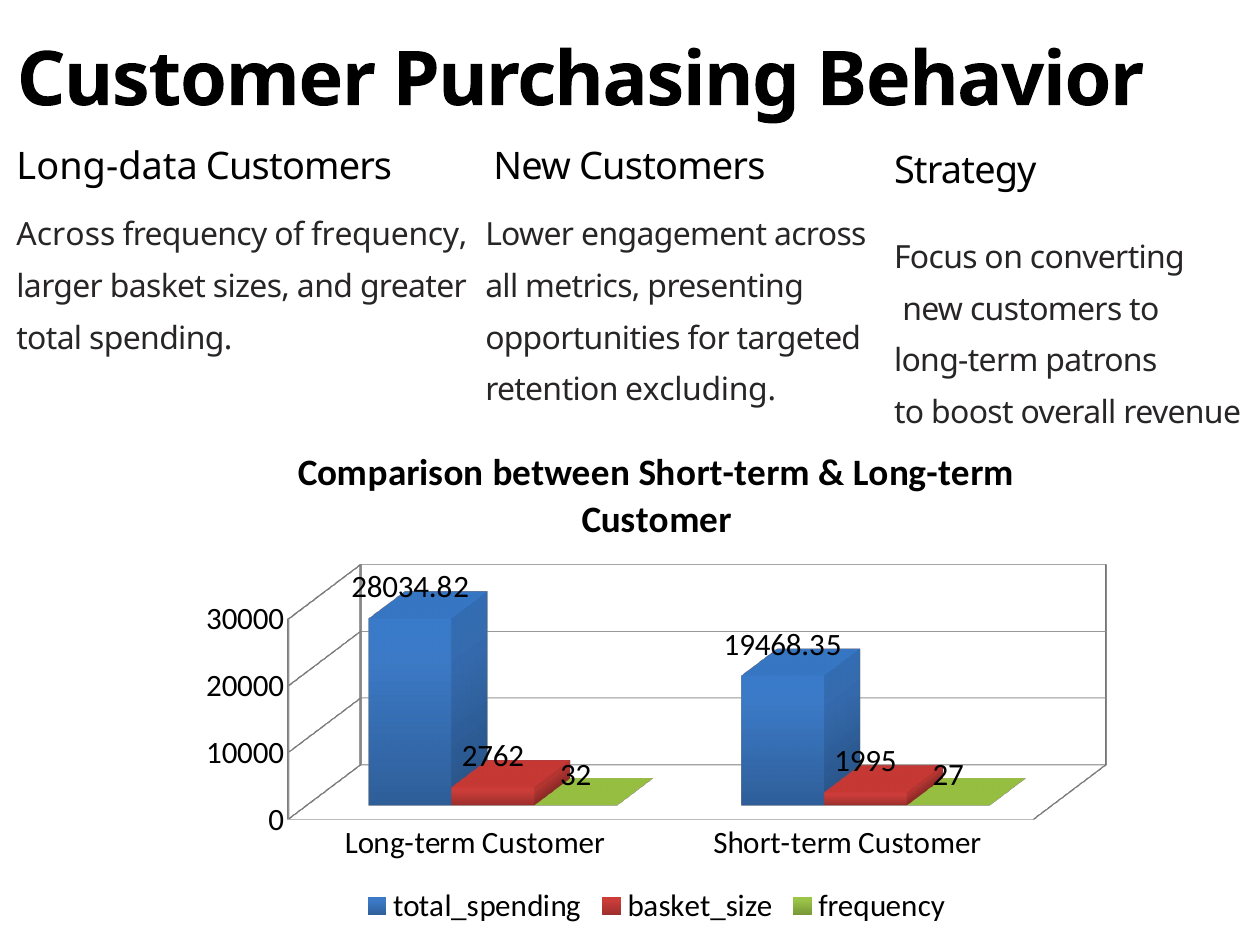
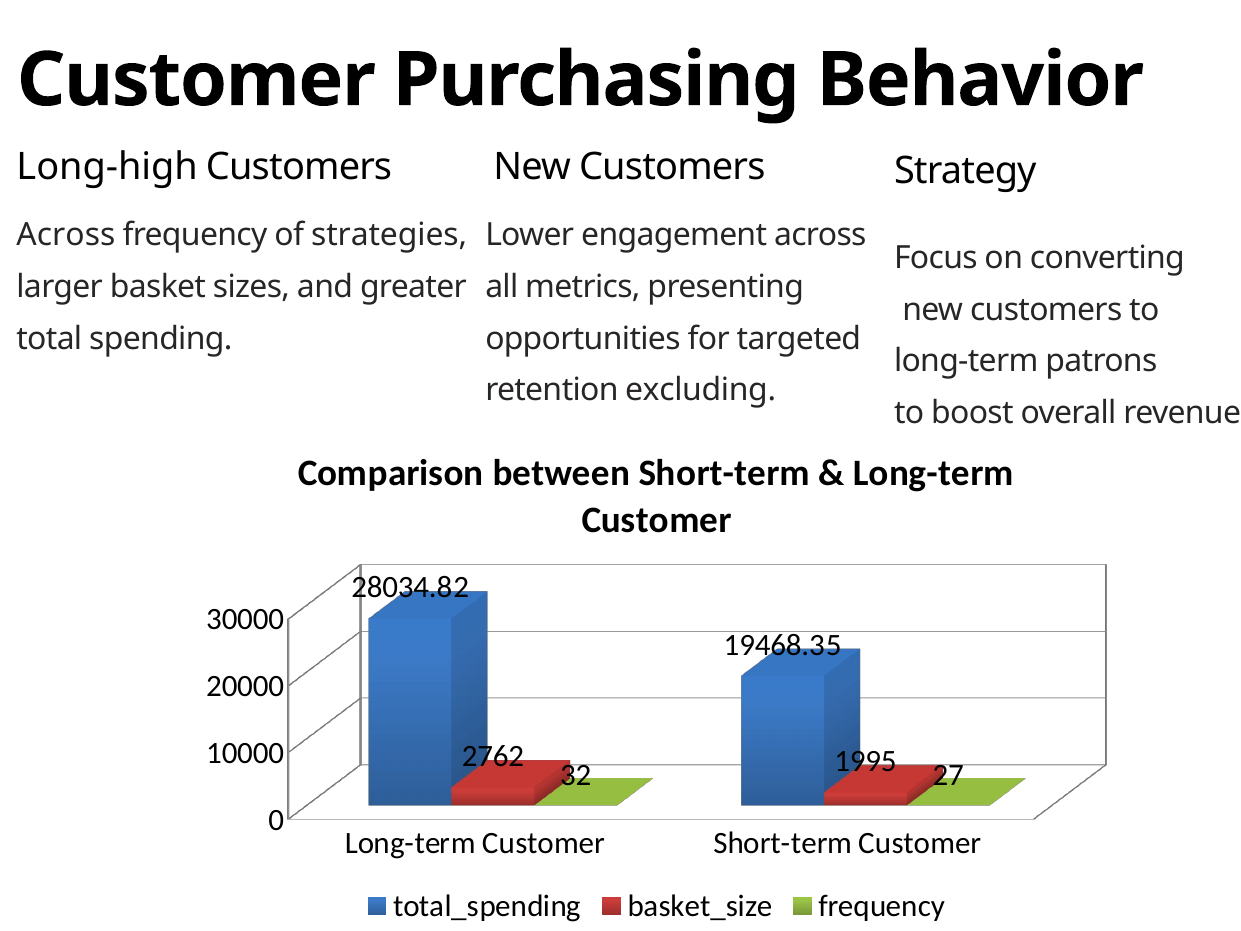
Long-data: Long-data -> Long-high
of frequency: frequency -> strategies
